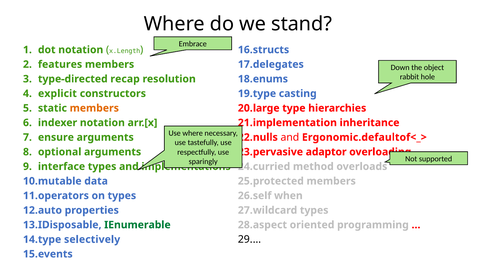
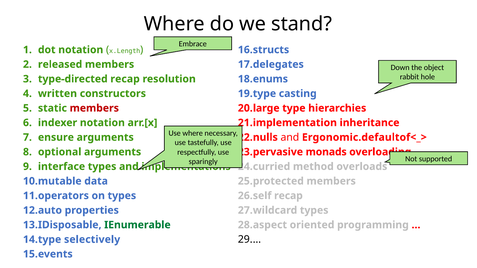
features: features -> released
explicit: explicit -> written
members at (94, 108) colour: orange -> red
adaptor: adaptor -> monads
when at (288, 196): when -> recap
